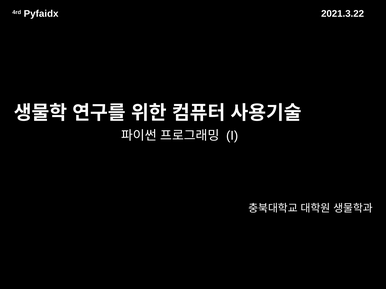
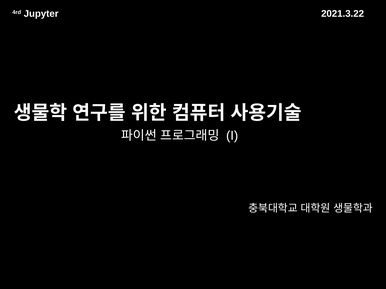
Pyfaidx: Pyfaidx -> Jupyter
